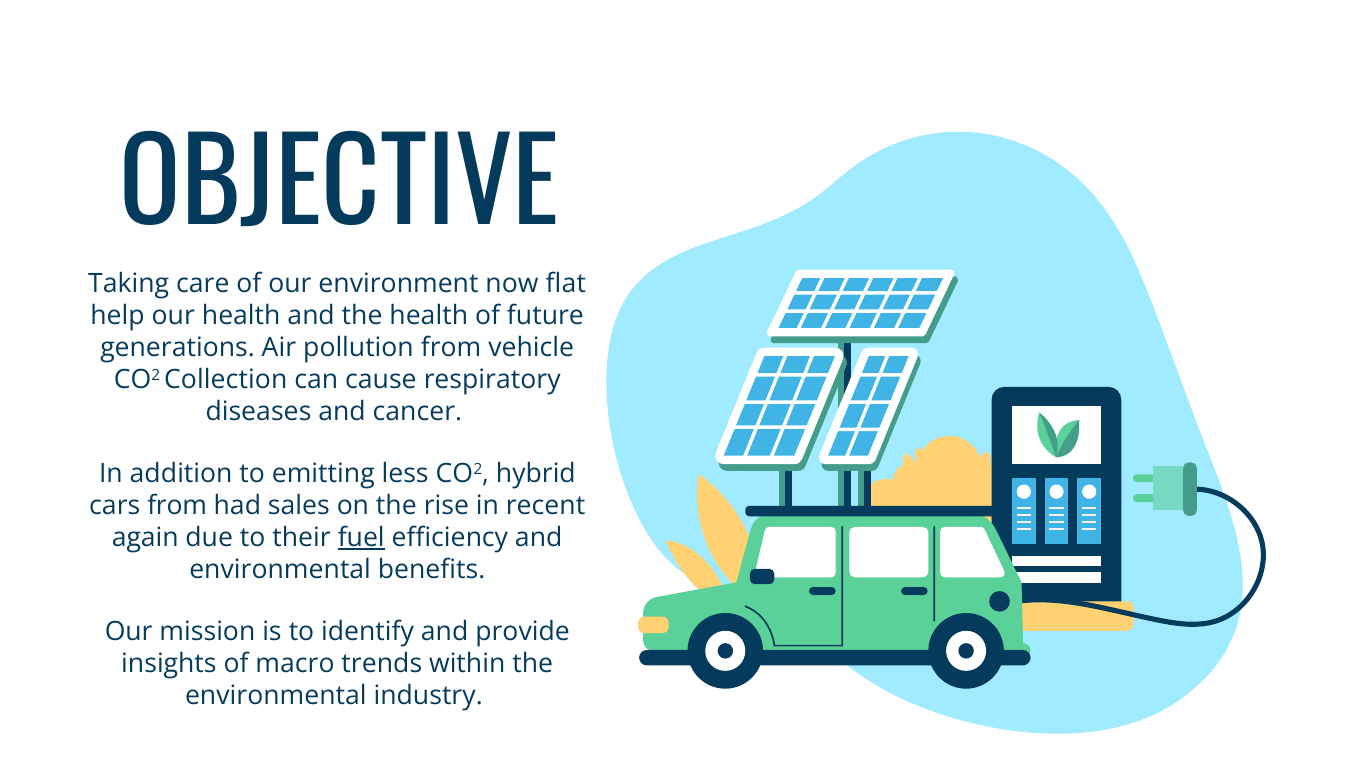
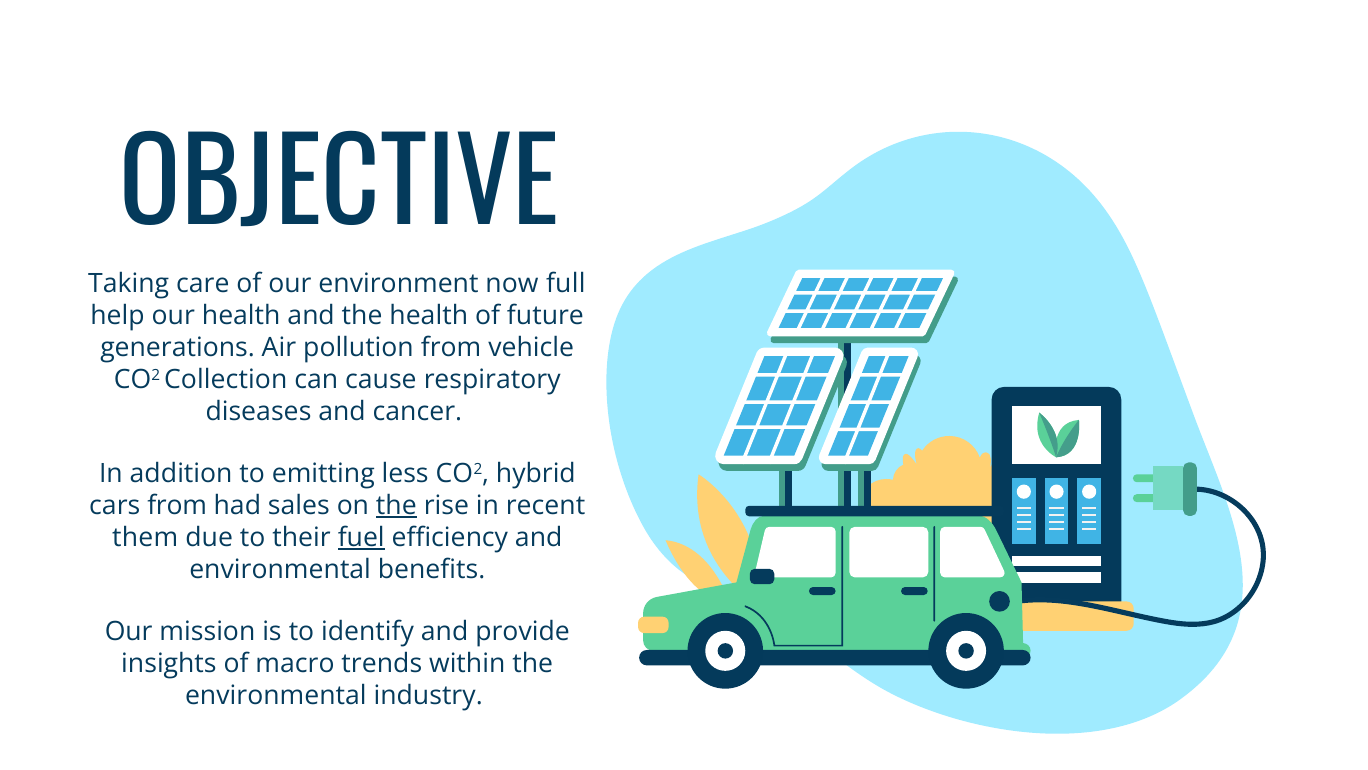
flat: flat -> full
the at (396, 505) underline: none -> present
again: again -> them
